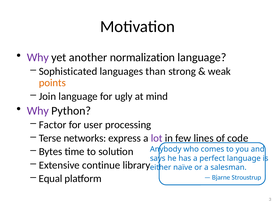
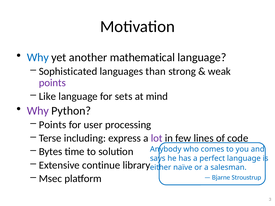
Why at (38, 57) colour: purple -> blue
normalization: normalization -> mathematical
points at (52, 83) colour: orange -> purple
Join: Join -> Like
ugly: ugly -> sets
Factor at (53, 125): Factor -> Points
networks: networks -> including
Equal: Equal -> Msec
